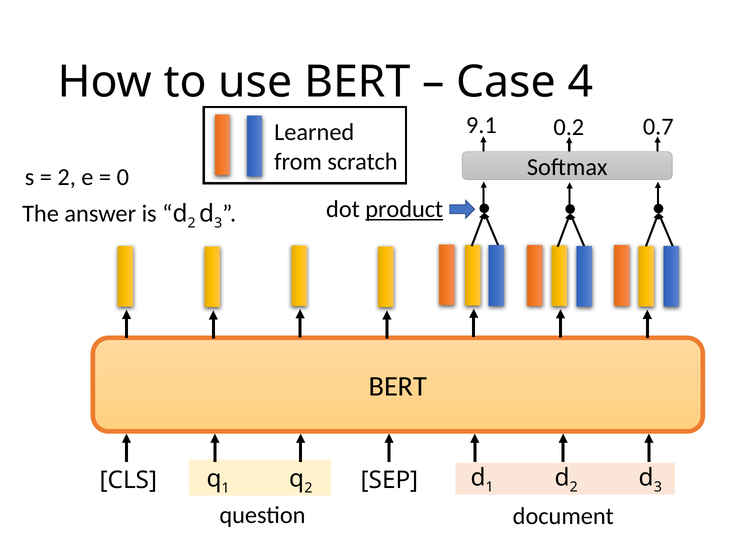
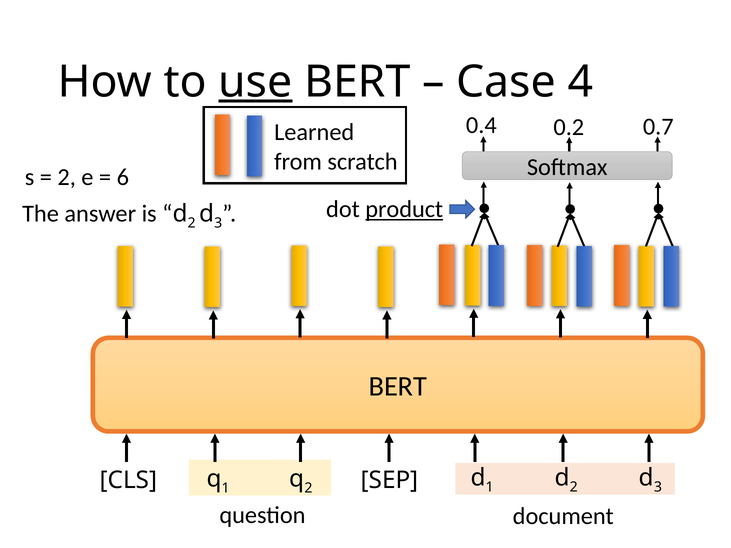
use underline: none -> present
9.1: 9.1 -> 0.4
0: 0 -> 6
